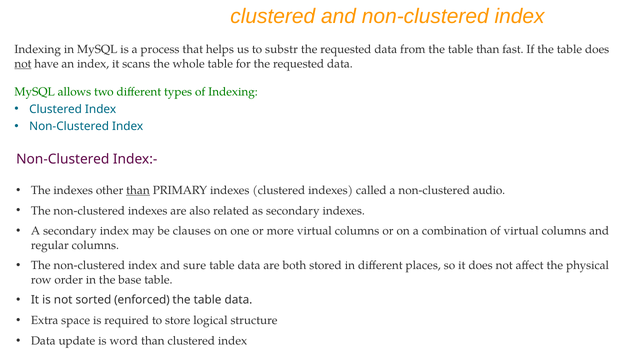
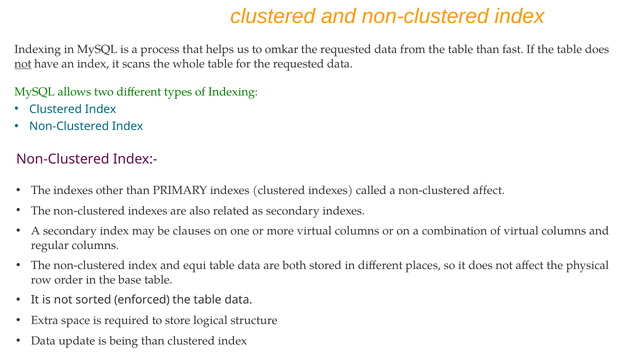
substr: substr -> omkar
than at (138, 190) underline: present -> none
non-clustered audio: audio -> affect
sure: sure -> equi
word: word -> being
